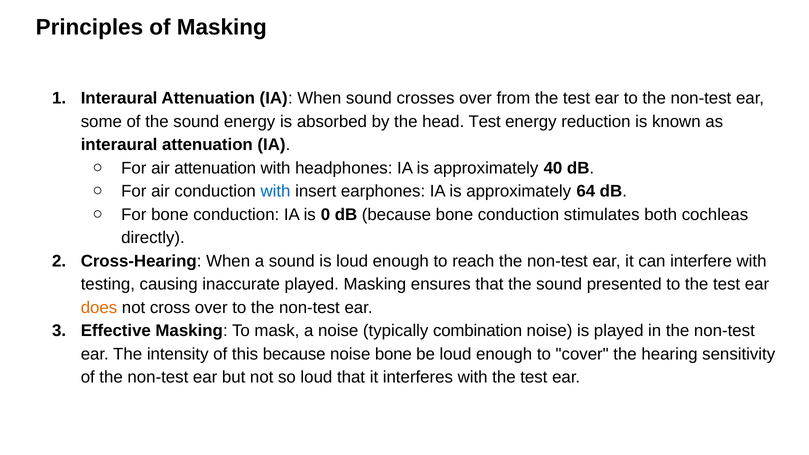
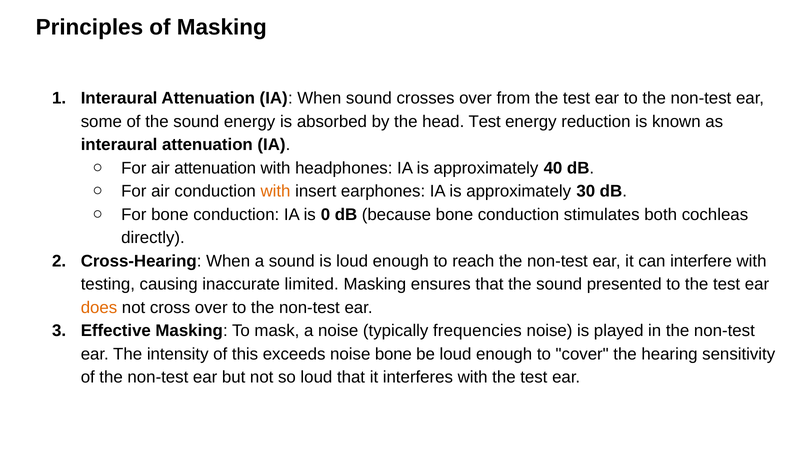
with at (276, 191) colour: blue -> orange
64: 64 -> 30
inaccurate played: played -> limited
combination: combination -> frequencies
this because: because -> exceeds
